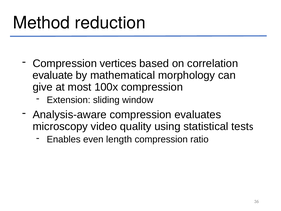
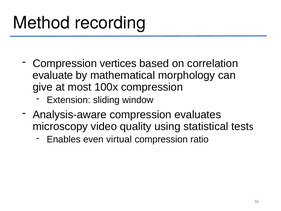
reduction: reduction -> recording
length: length -> virtual
